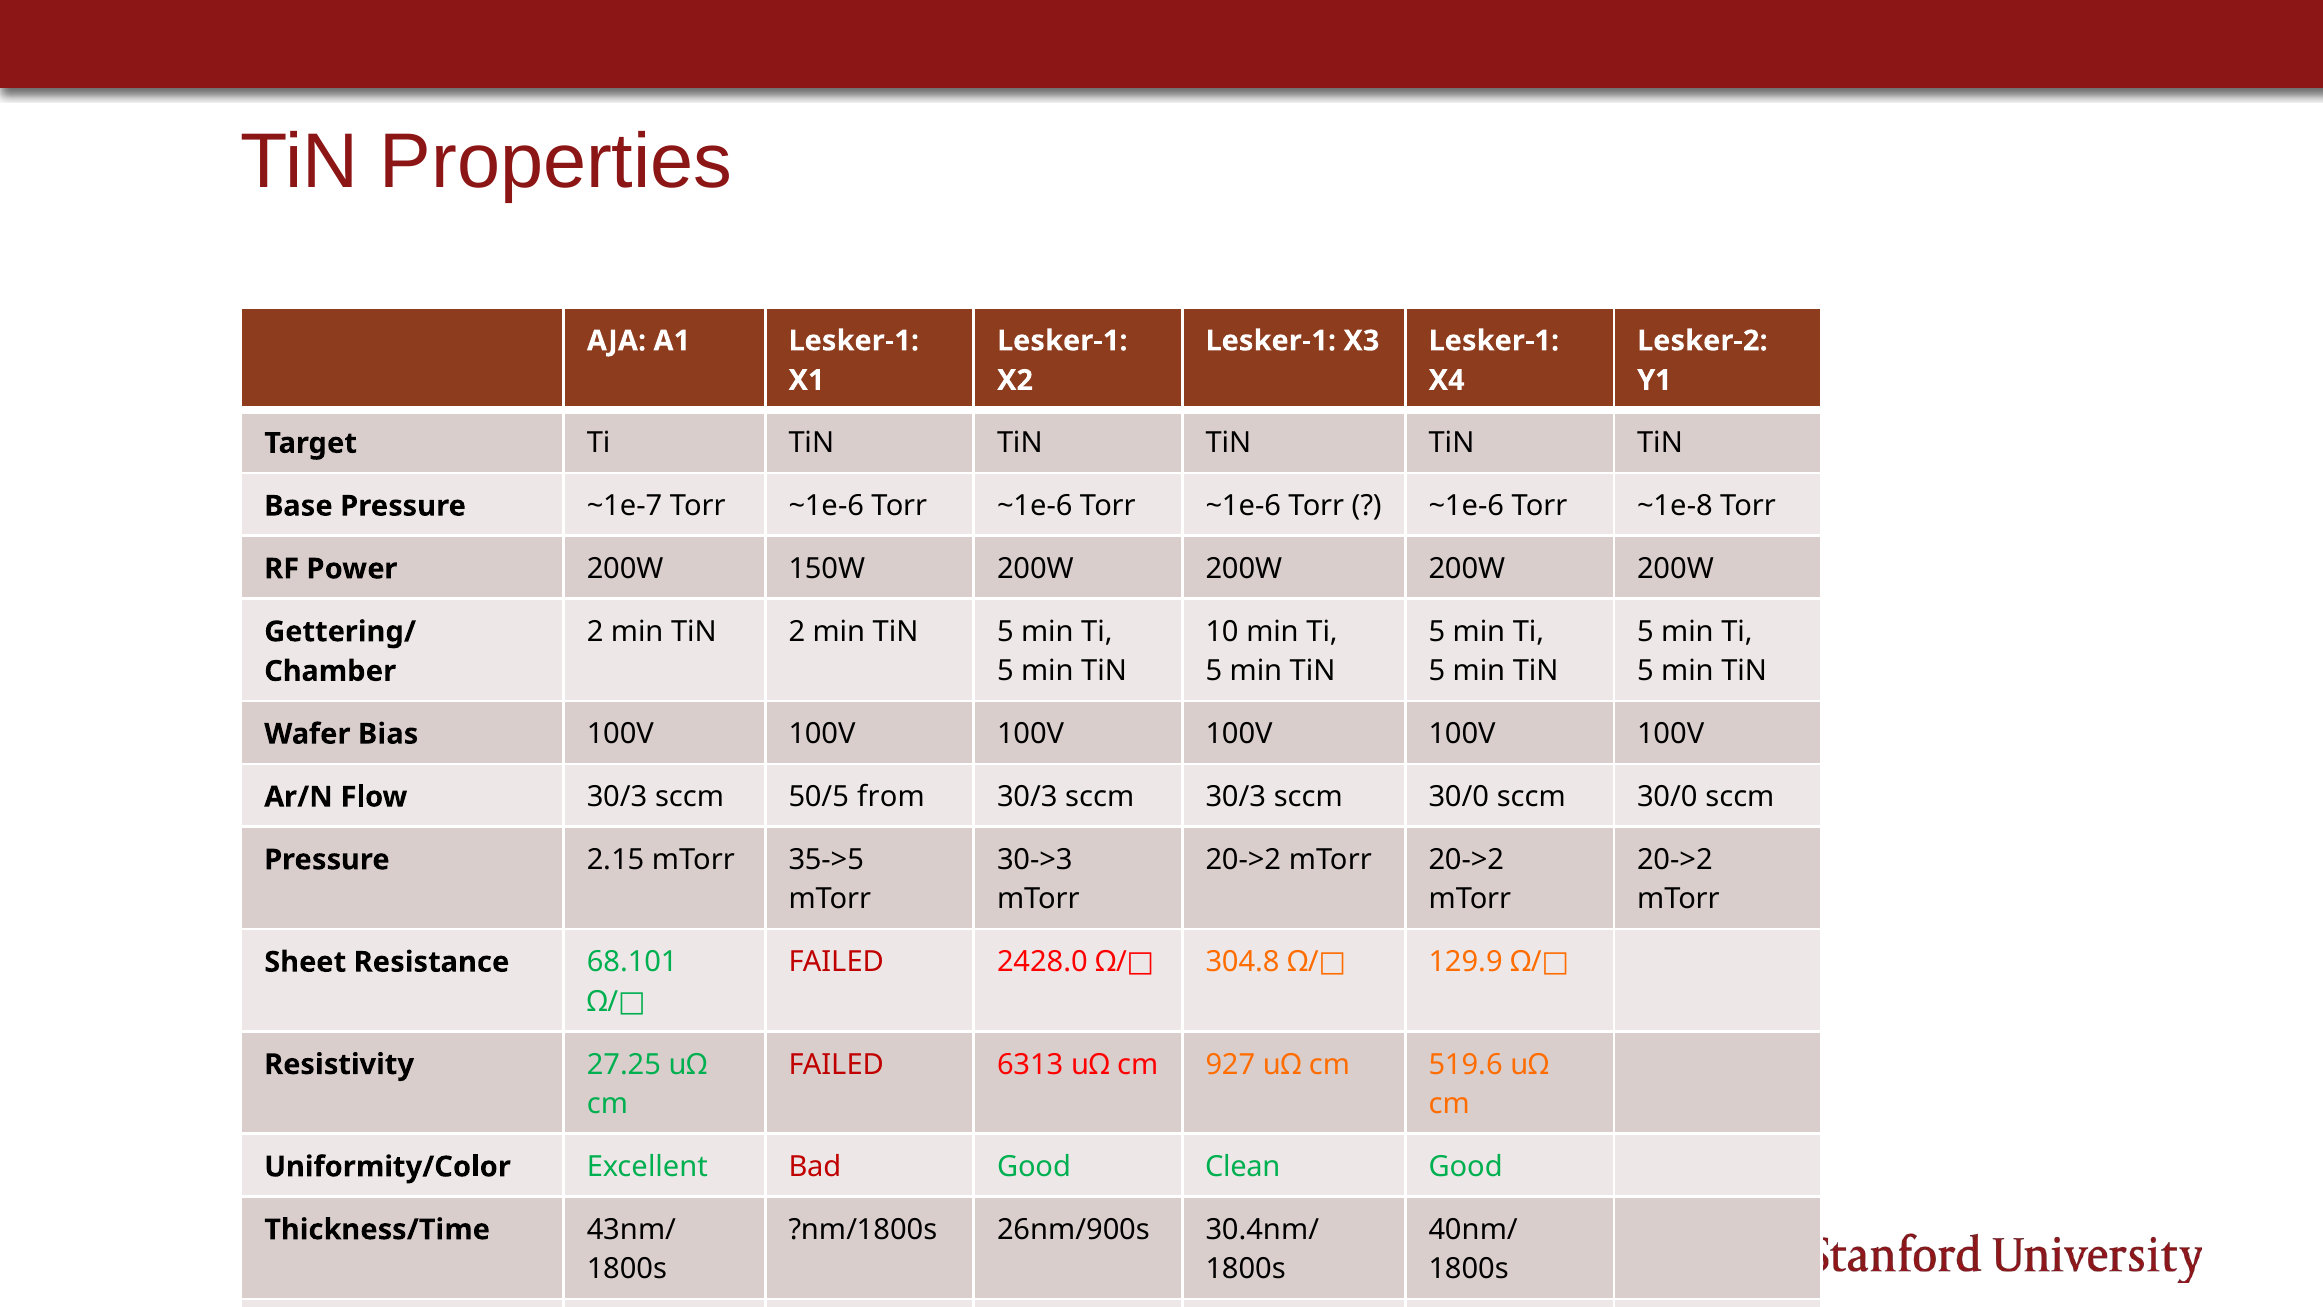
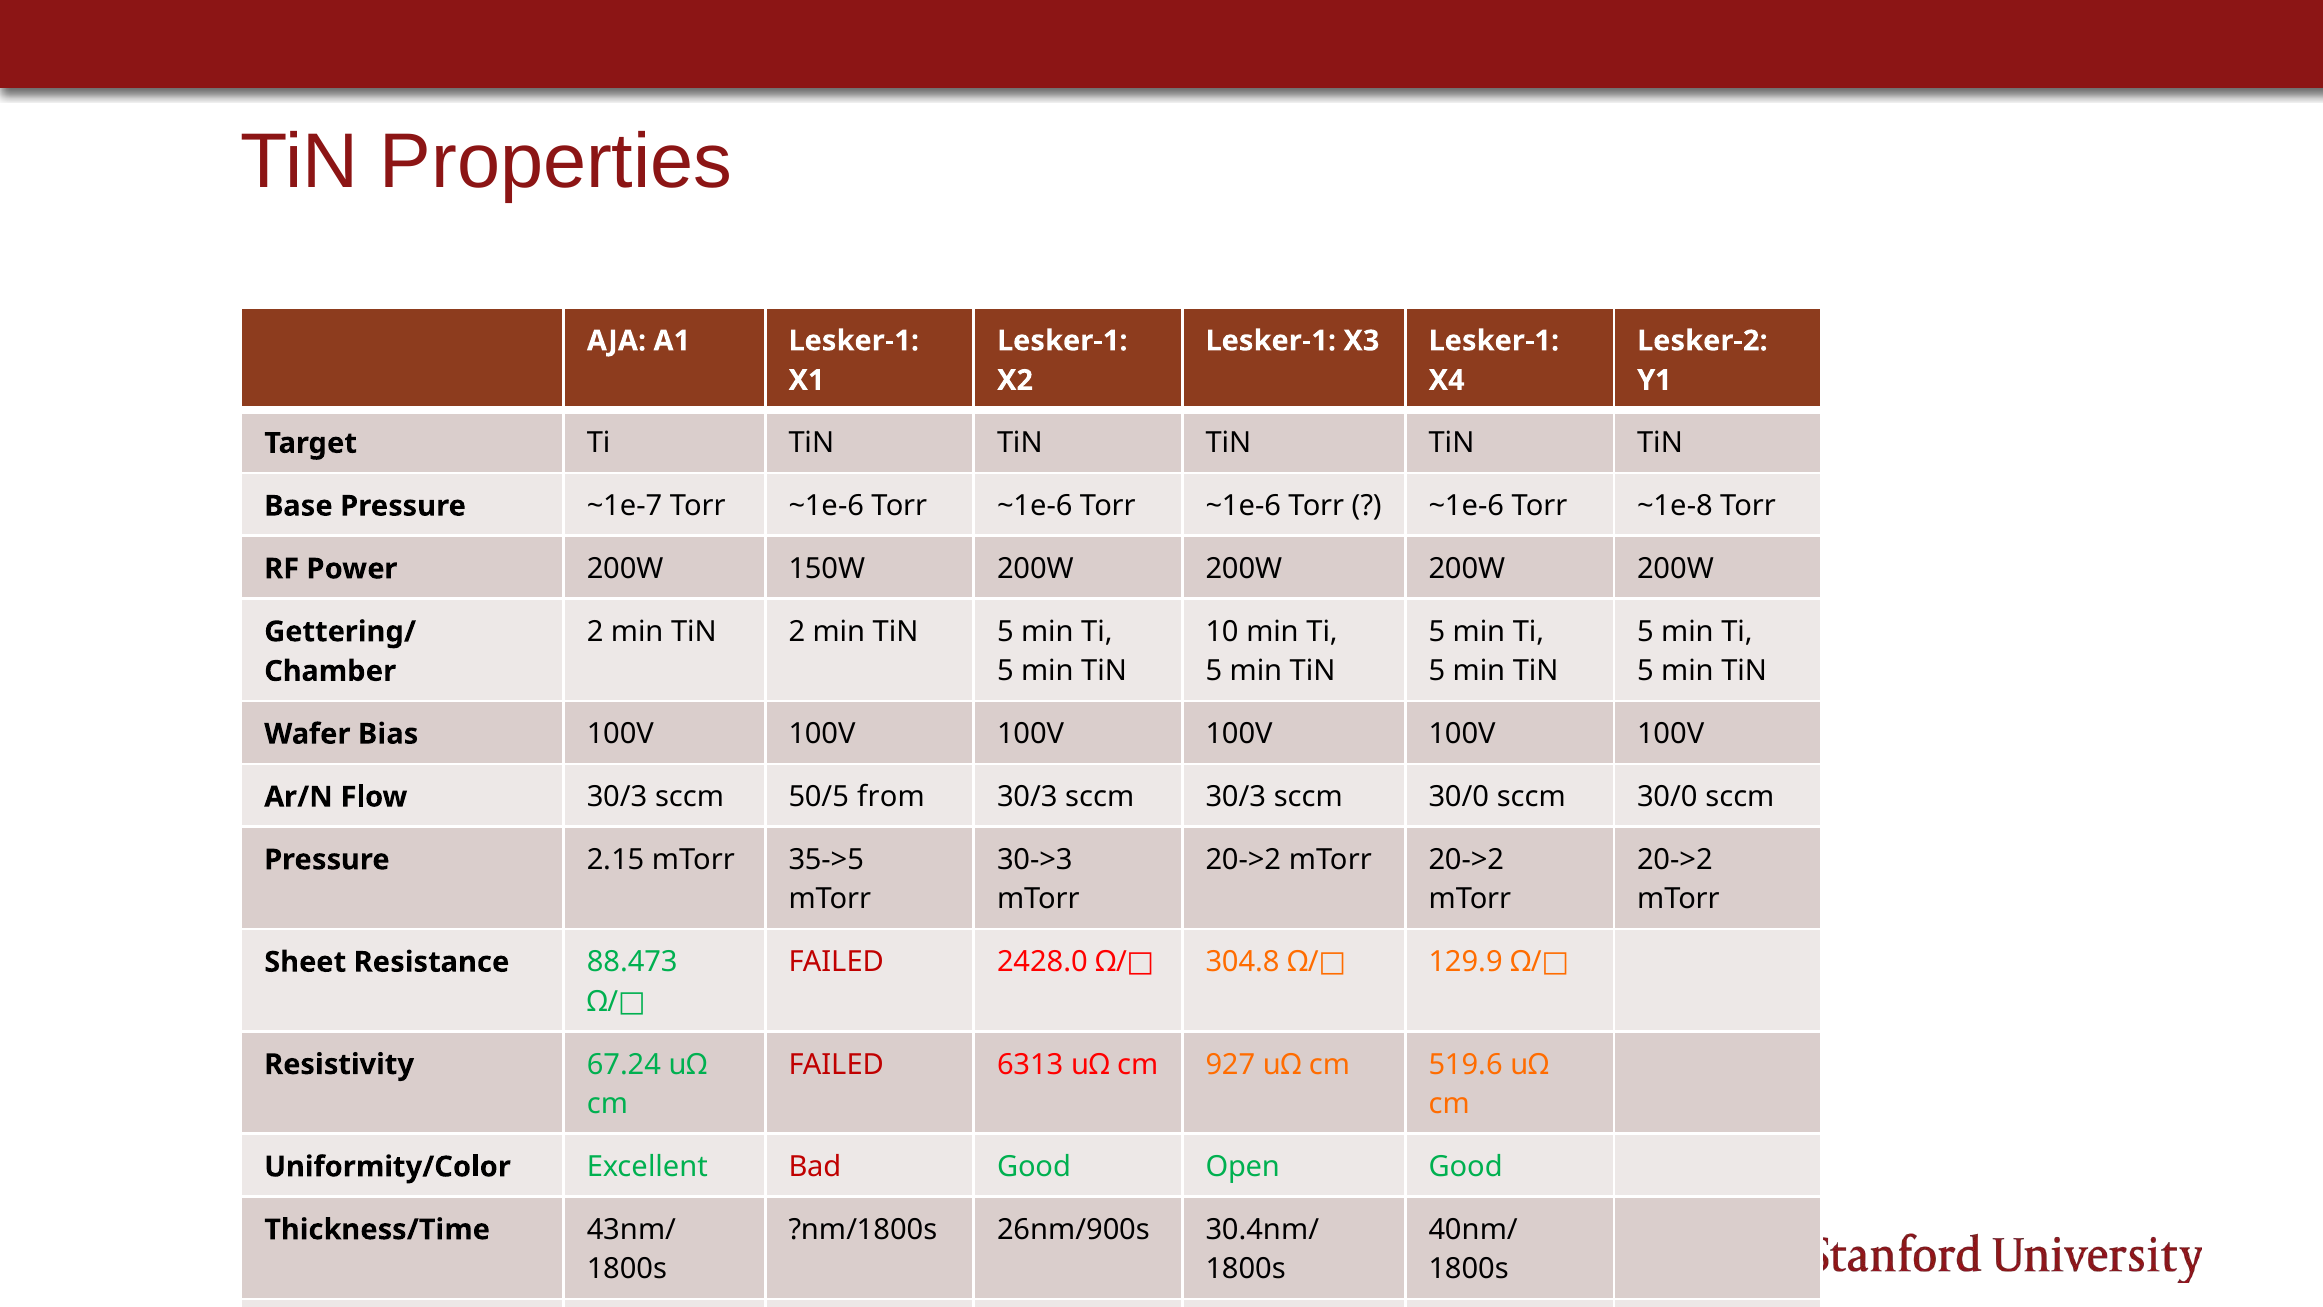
68.101: 68.101 -> 88.473
27.25: 27.25 -> 67.24
Clean: Clean -> Open
